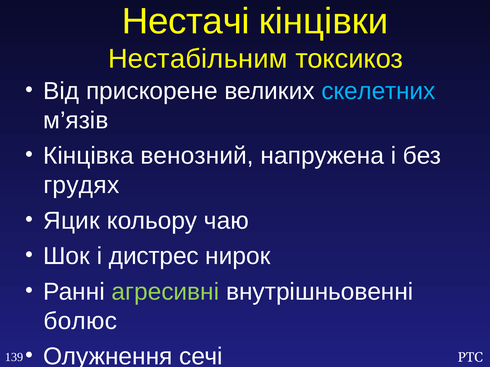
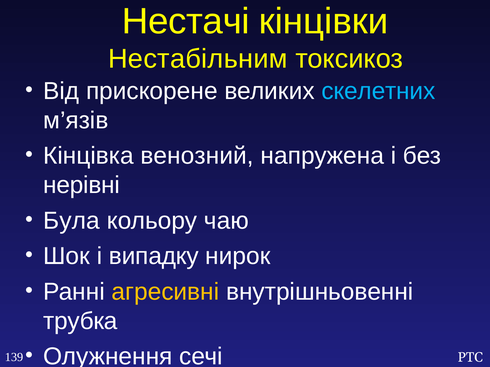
грудях: грудях -> нерівні
Яцик: Яцик -> Була
дистрес: дистрес -> випадку
агресивні colour: light green -> yellow
болюс: болюс -> трубка
